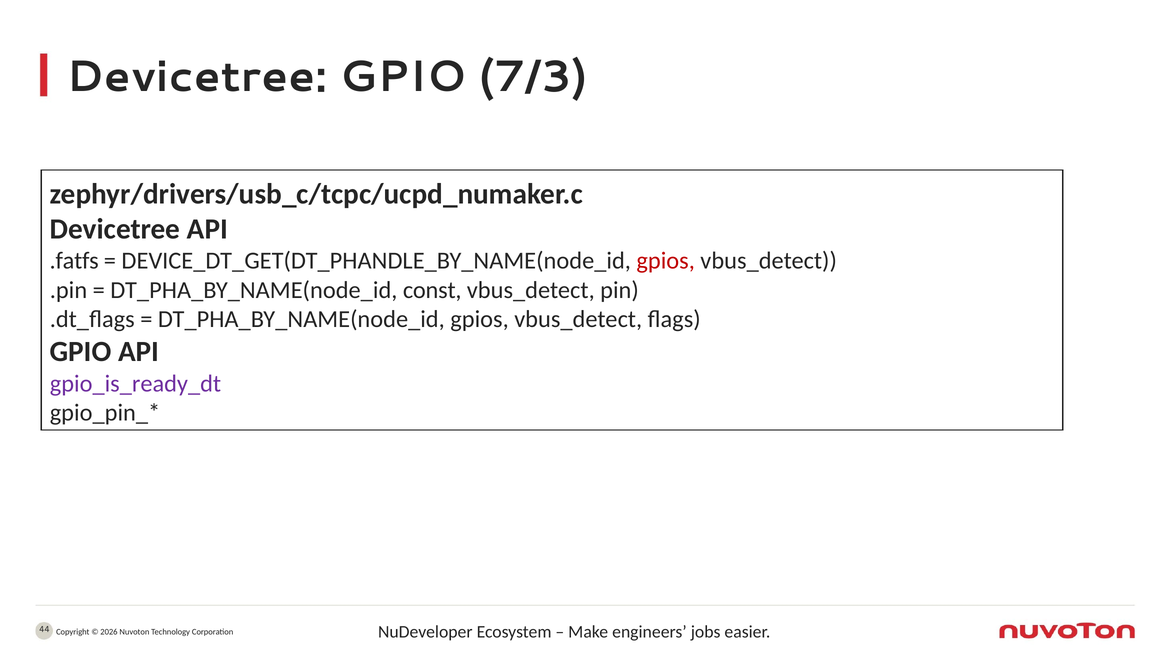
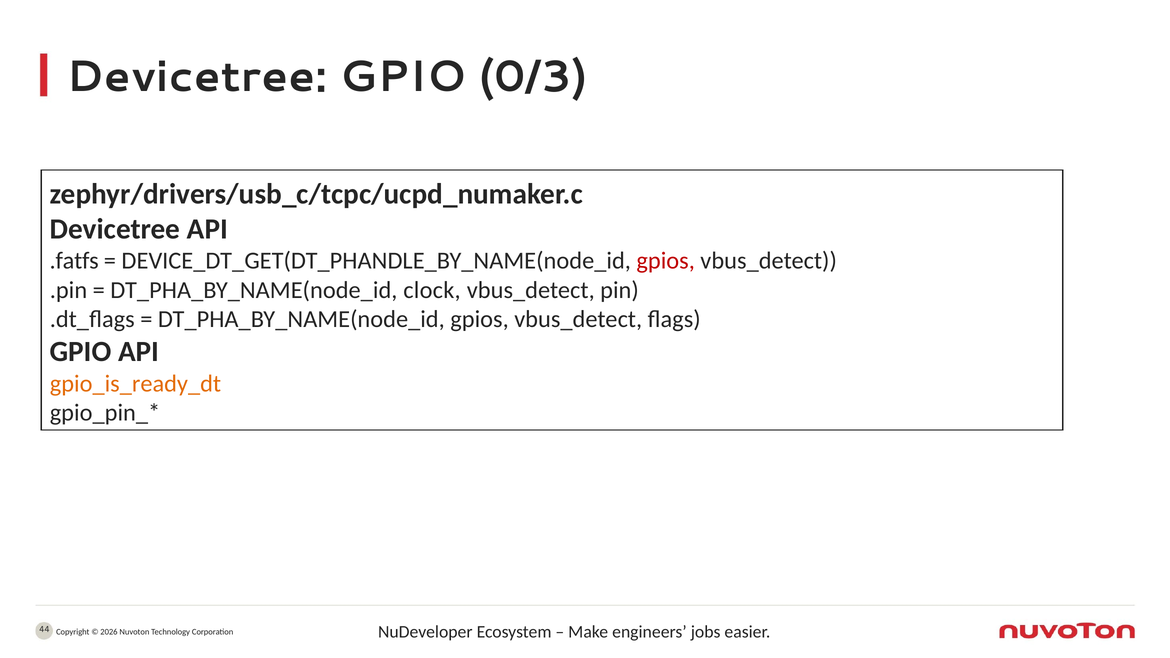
7/3: 7/3 -> 0/3
const: const -> clock
gpio_is_ready_dt colour: purple -> orange
